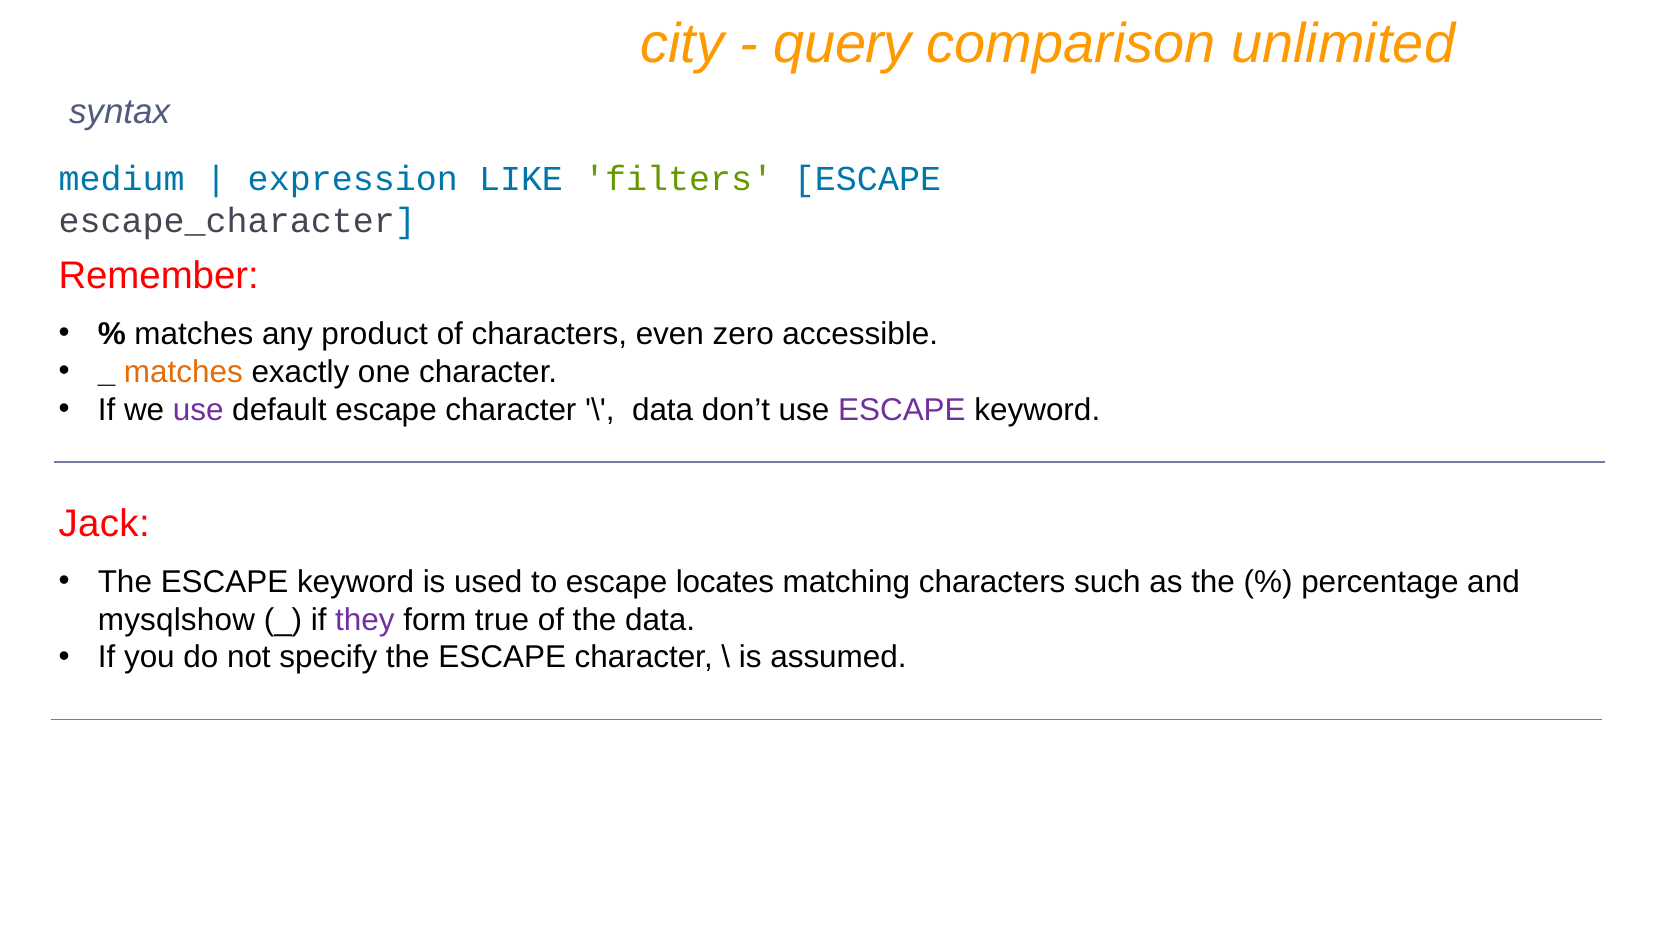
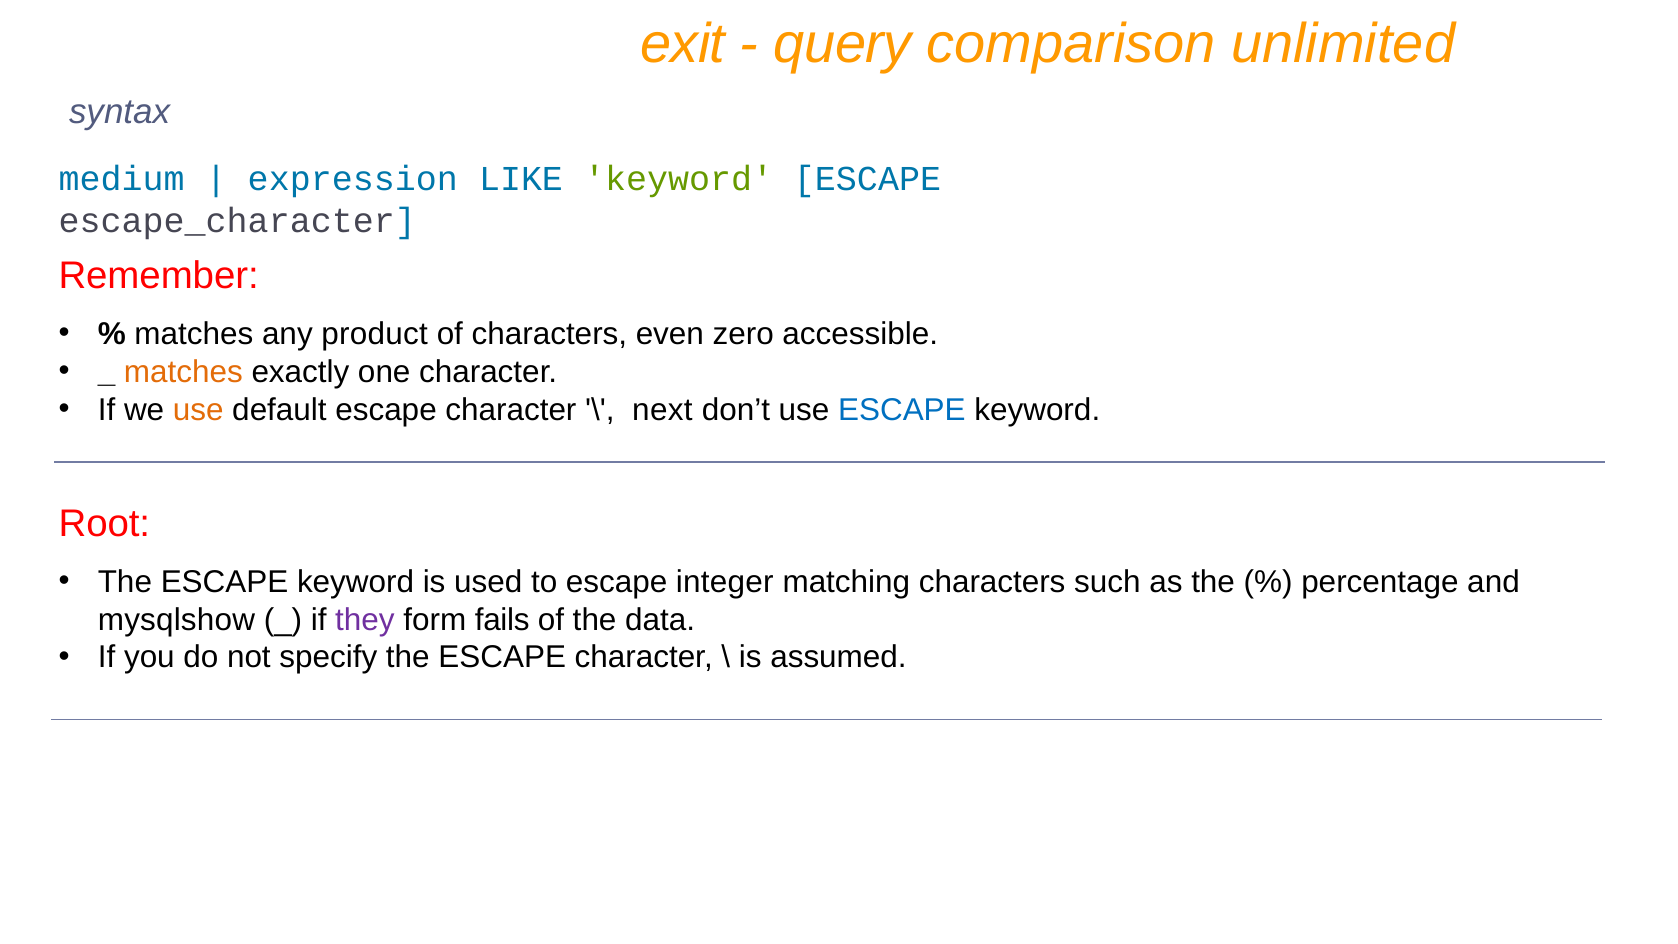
city: city -> exit
LIKE filters: filters -> keyword
use at (198, 410) colour: purple -> orange
data at (663, 410): data -> next
ESCAPE at (902, 410) colour: purple -> blue
Jack: Jack -> Root
locates: locates -> integer
true: true -> fails
